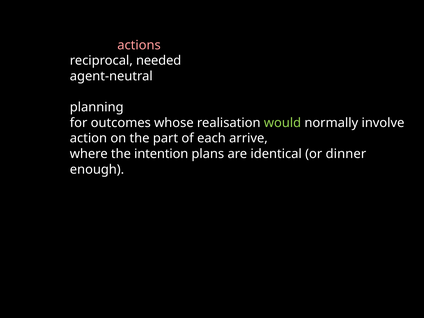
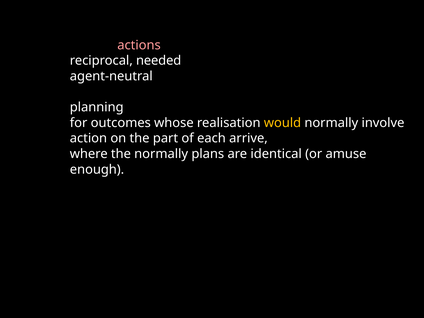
would colour: light green -> yellow
the intention: intention -> normally
dinner: dinner -> amuse
